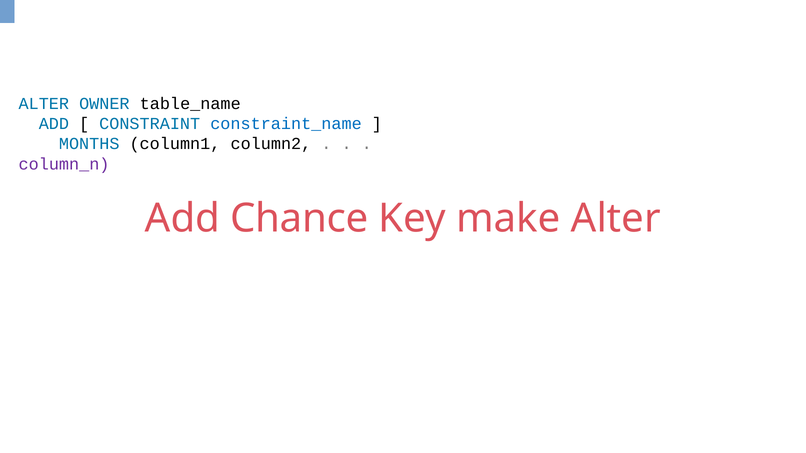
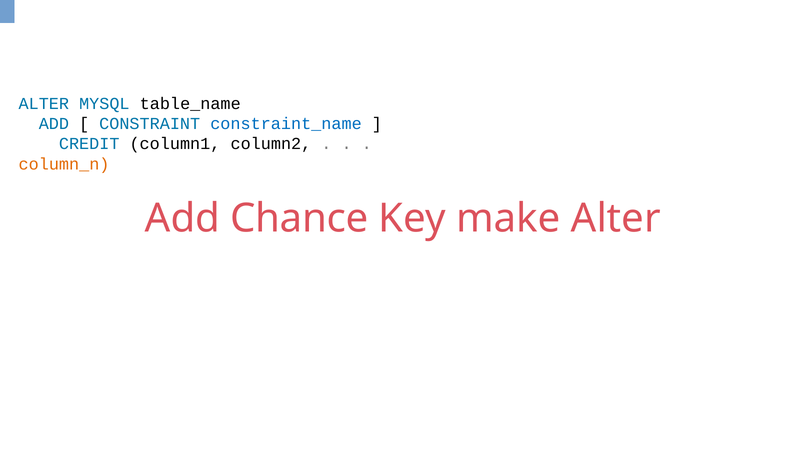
OWNER: OWNER -> MYSQL
MONTHS: MONTHS -> CREDIT
column_n colour: purple -> orange
